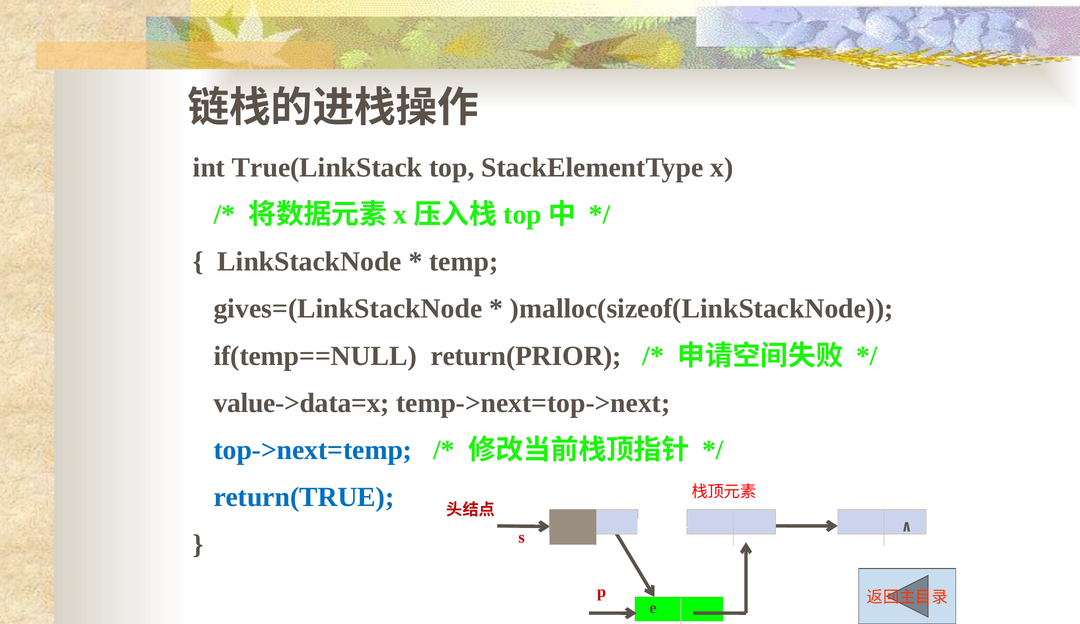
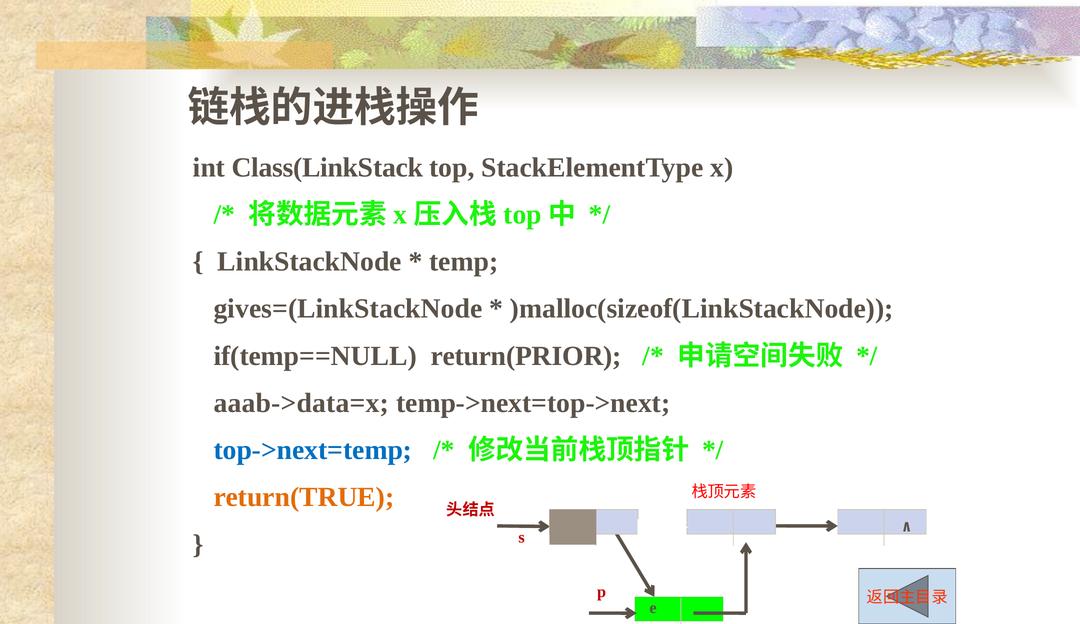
True(LinkStack: True(LinkStack -> Class(LinkStack
value->data=x: value->data=x -> aaab->data=x
return(TRUE colour: blue -> orange
